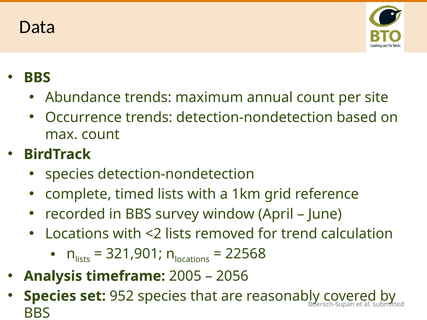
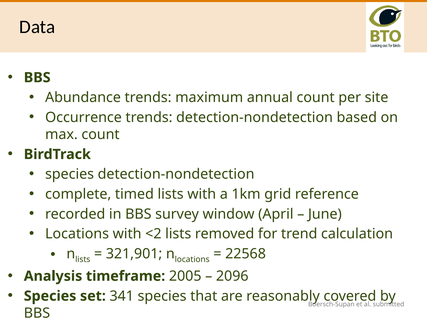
2056: 2056 -> 2096
952: 952 -> 341
